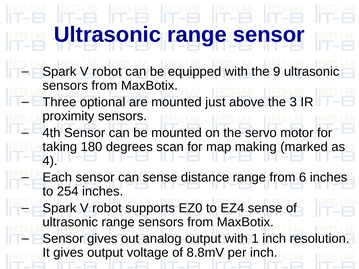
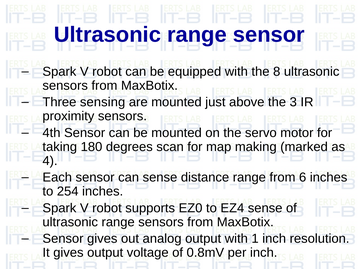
9: 9 -> 8
optional: optional -> sensing
8.8mV: 8.8mV -> 0.8mV
